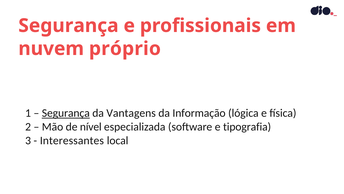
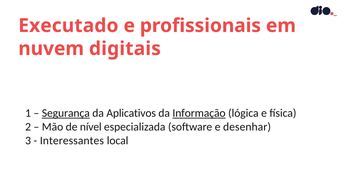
Segurança at (68, 26): Segurança -> Executado
próprio: próprio -> digitais
Vantagens: Vantagens -> Aplicativos
Informação underline: none -> present
tipografia: tipografia -> desenhar
